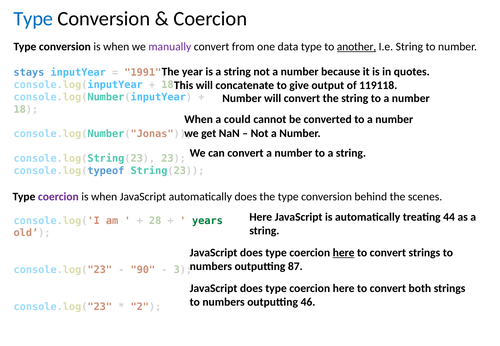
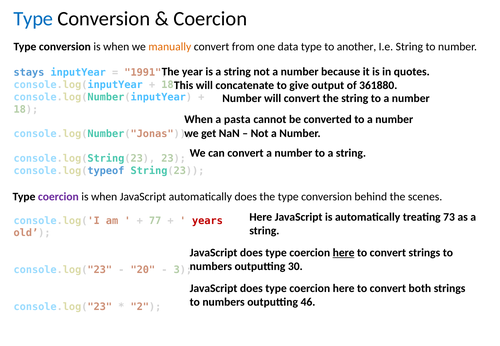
manually colour: purple -> orange
another underline: present -> none
119118: 119118 -> 361880
could: could -> pasta
44: 44 -> 73
28: 28 -> 77
years colour: green -> red
87: 87 -> 30
90: 90 -> 20
